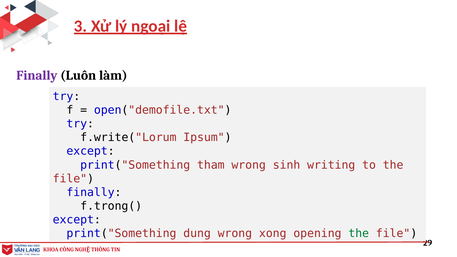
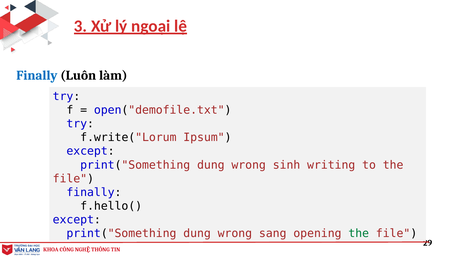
Finally at (37, 75) colour: purple -> blue
tham at (211, 165): tham -> dung
f.trong(: f.trong( -> f.hello(
xong: xong -> sang
